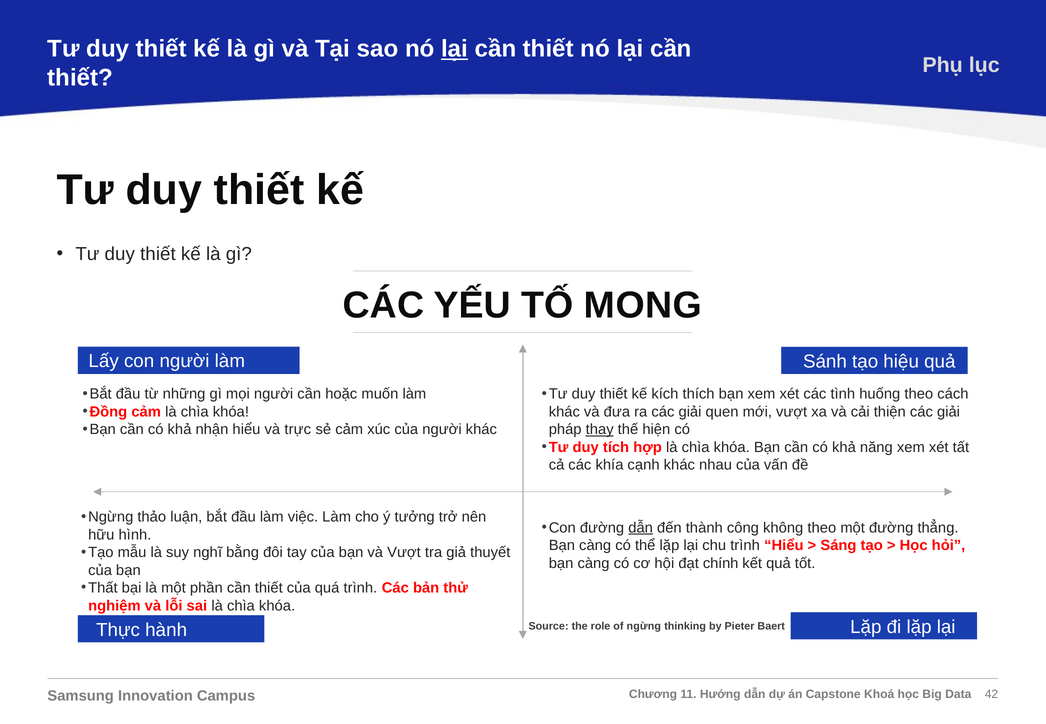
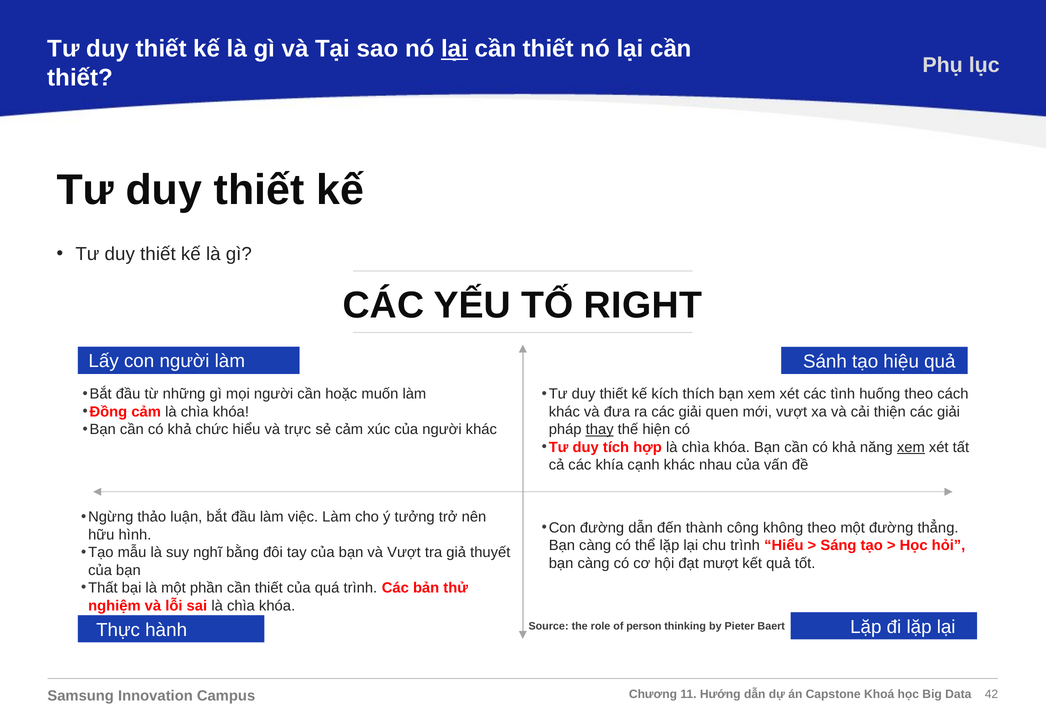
MONG: MONG -> RIGHT
nhận: nhận -> chức
xem at (911, 447) underline: none -> present
dẫn at (641, 528) underline: present -> none
chính: chính -> mượt
of ngừng: ngừng -> person
